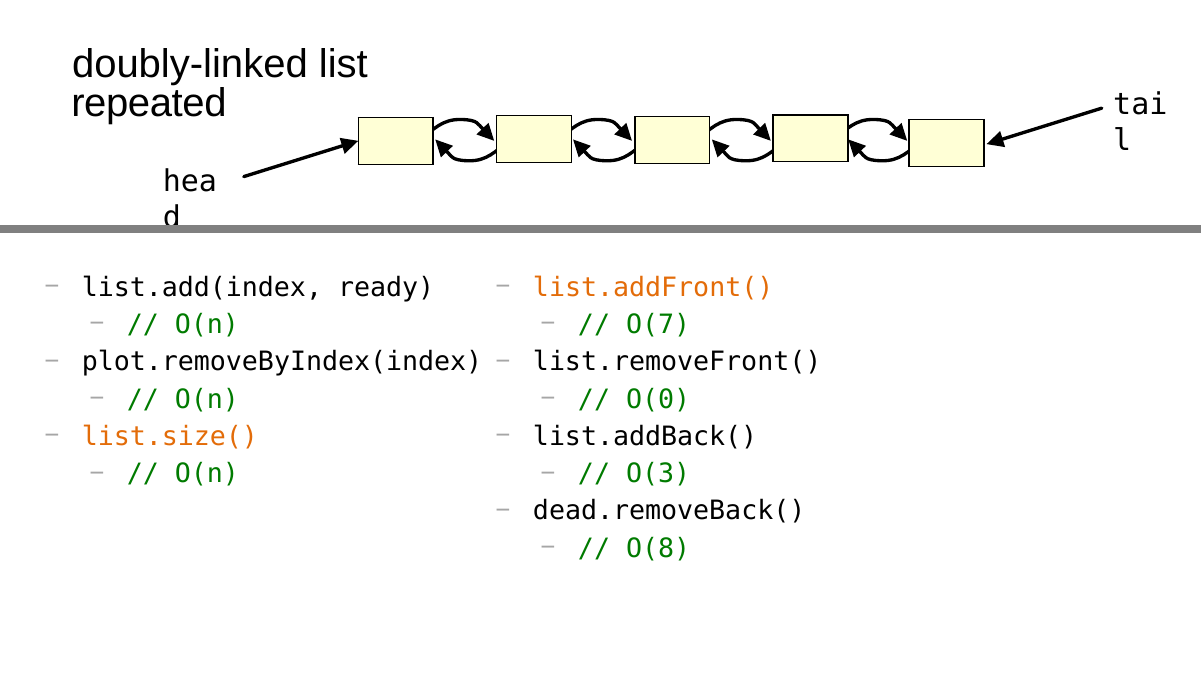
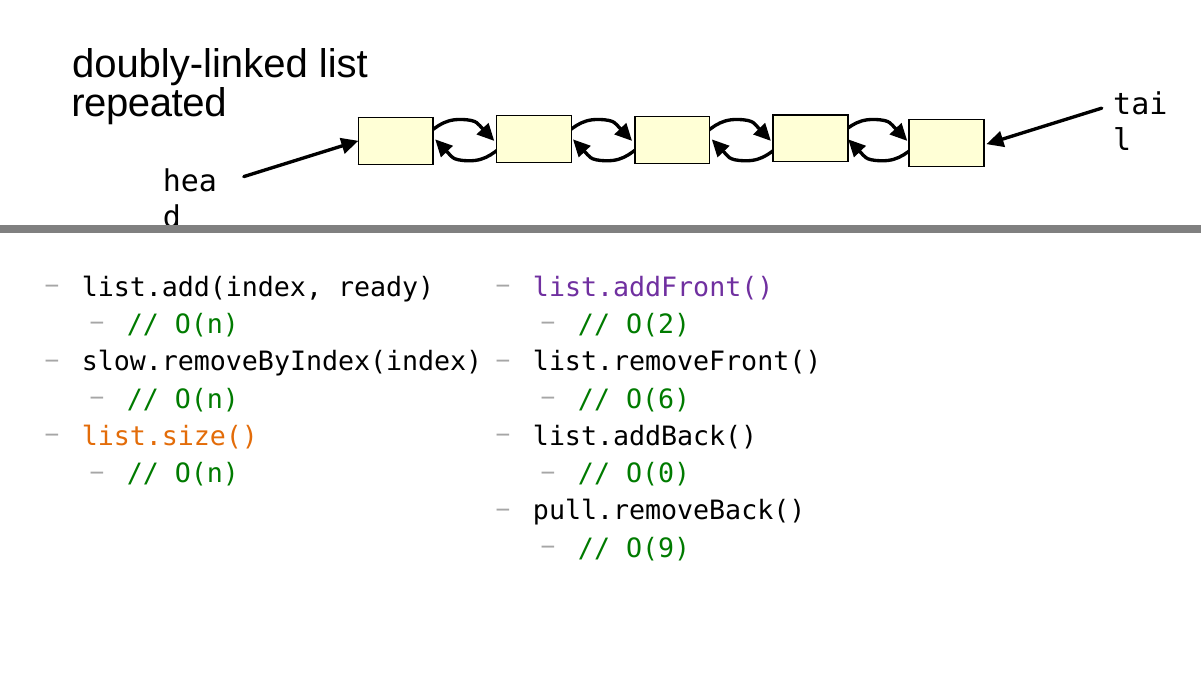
list.addFront( colour: orange -> purple
O(7: O(7 -> O(2
plot.removeByIndex(index: plot.removeByIndex(index -> slow.removeByIndex(index
O(0: O(0 -> O(6
O(3: O(3 -> O(0
dead.removeBack(: dead.removeBack( -> pull.removeBack(
O(8: O(8 -> O(9
